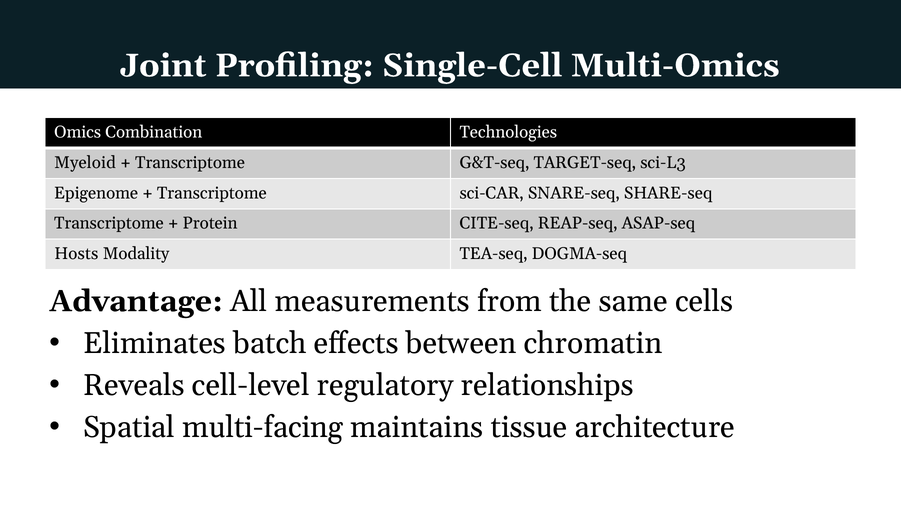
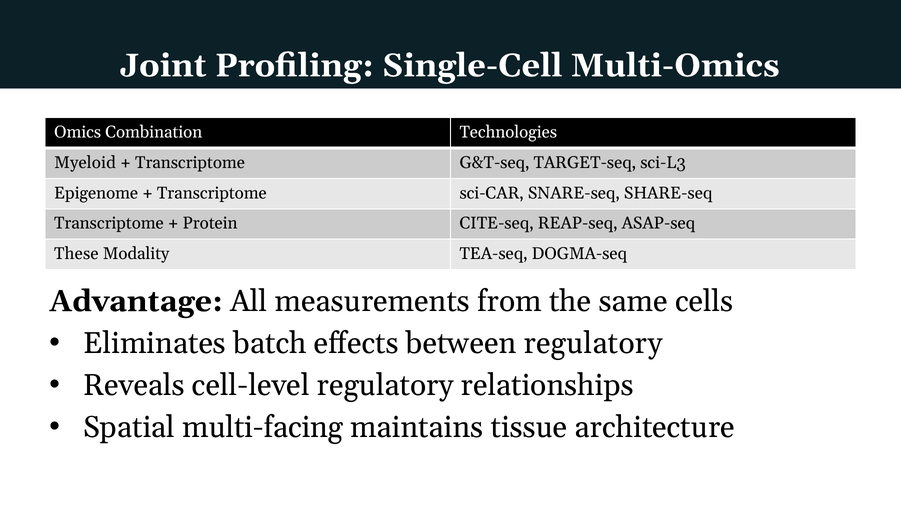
Hosts: Hosts -> These
between chromatin: chromatin -> regulatory
